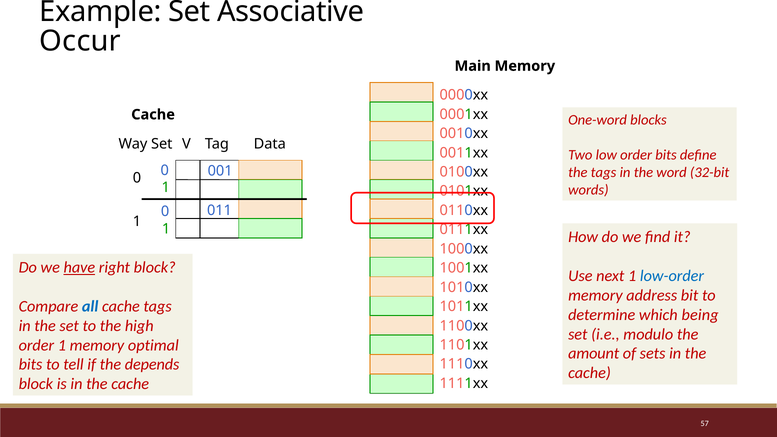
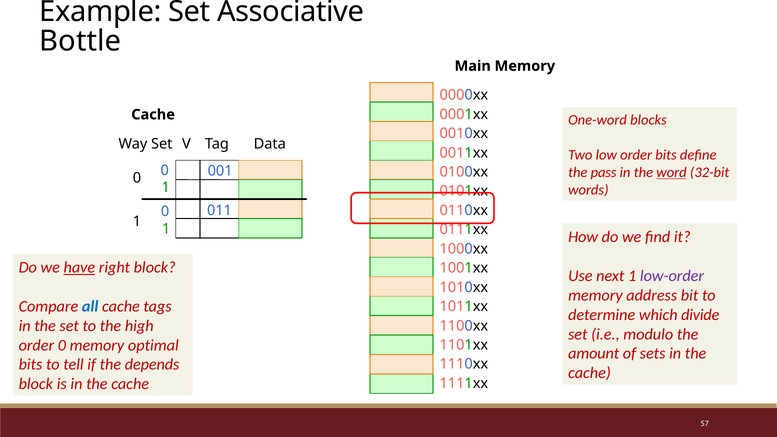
Occur: Occur -> Bottle
the tags: tags -> pass
word underline: none -> present
low-order colour: blue -> purple
being: being -> divide
order 1: 1 -> 0
